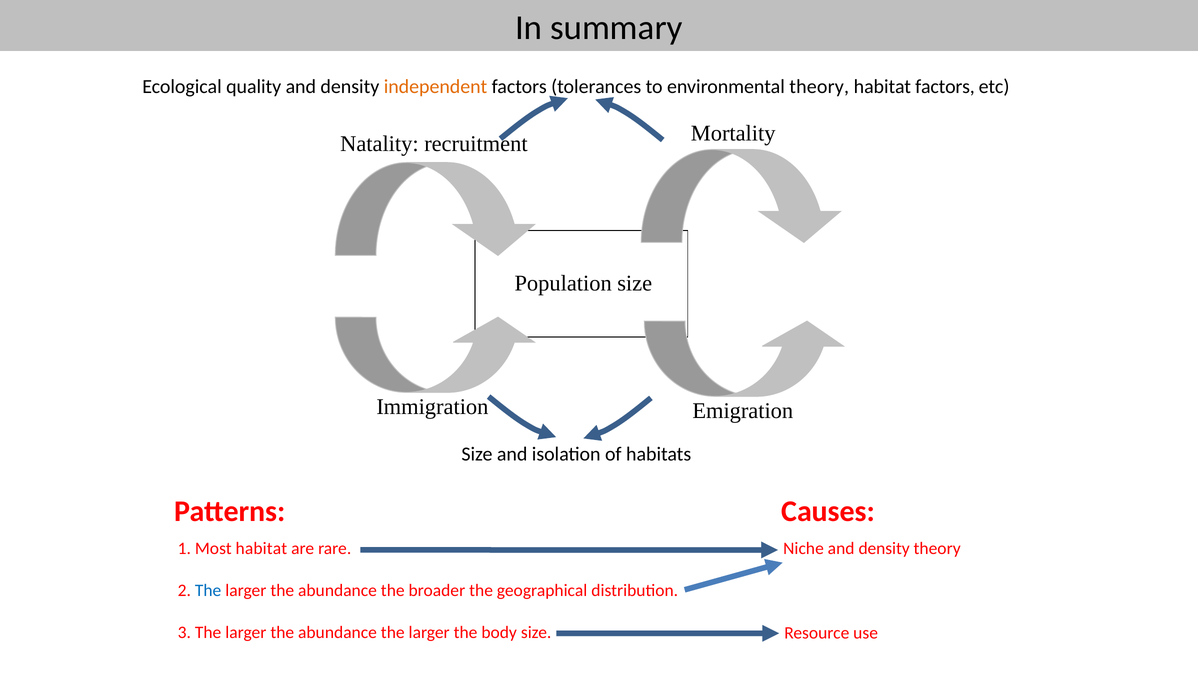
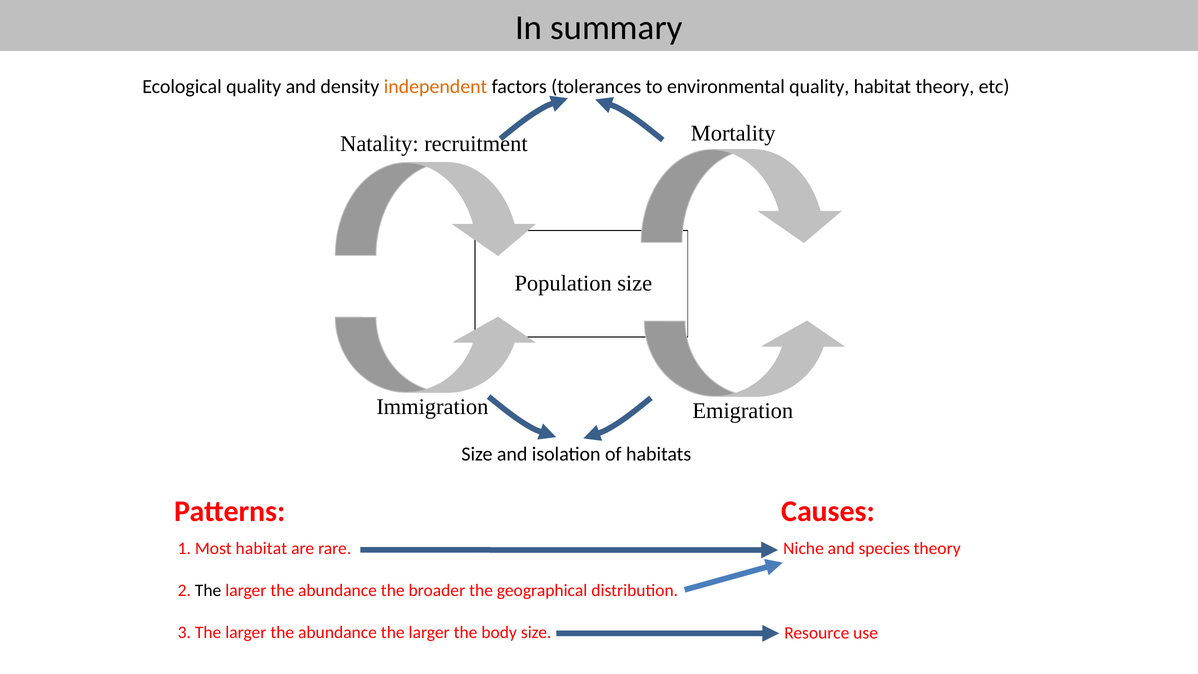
environmental theory: theory -> quality
habitat factors: factors -> theory
Niche and density: density -> species
The at (208, 590) colour: blue -> black
